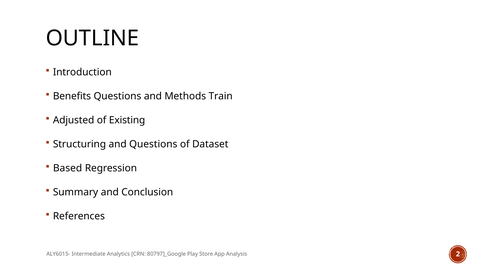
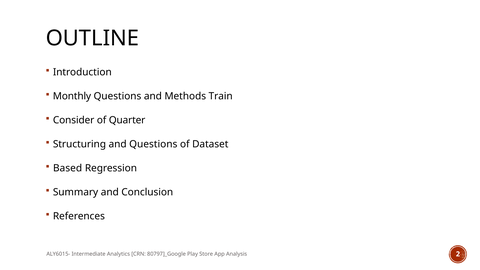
Benefits: Benefits -> Monthly
Adjusted: Adjusted -> Consider
Existing: Existing -> Quarter
